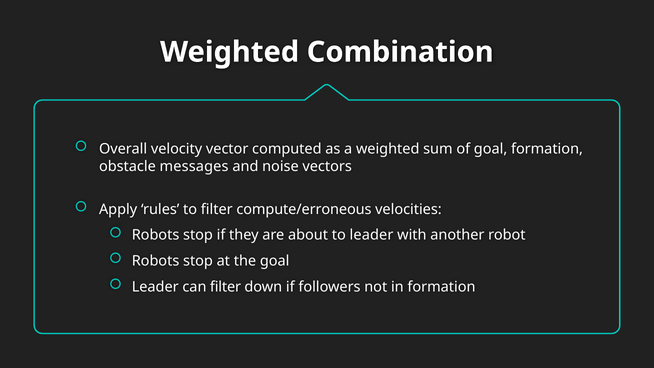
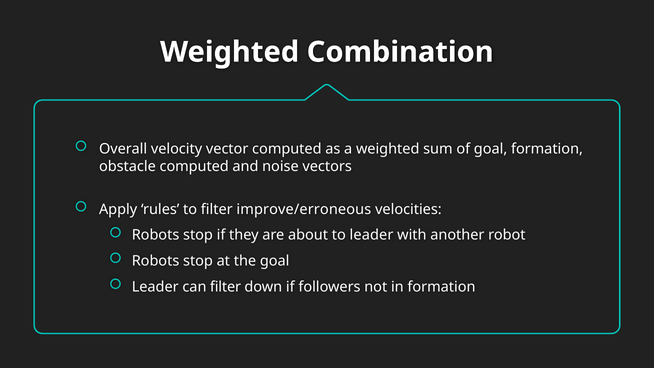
obstacle messages: messages -> computed
compute/erroneous: compute/erroneous -> improve/erroneous
